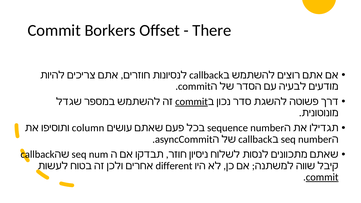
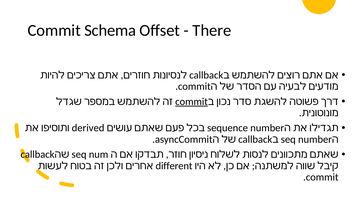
Borkers: Borkers -> Schema
column: column -> derived
commit at (322, 177) underline: present -> none
